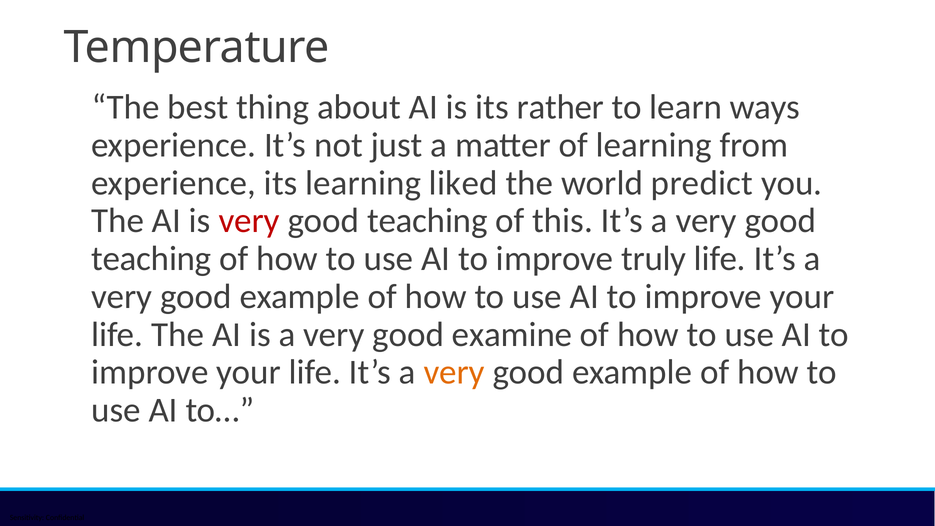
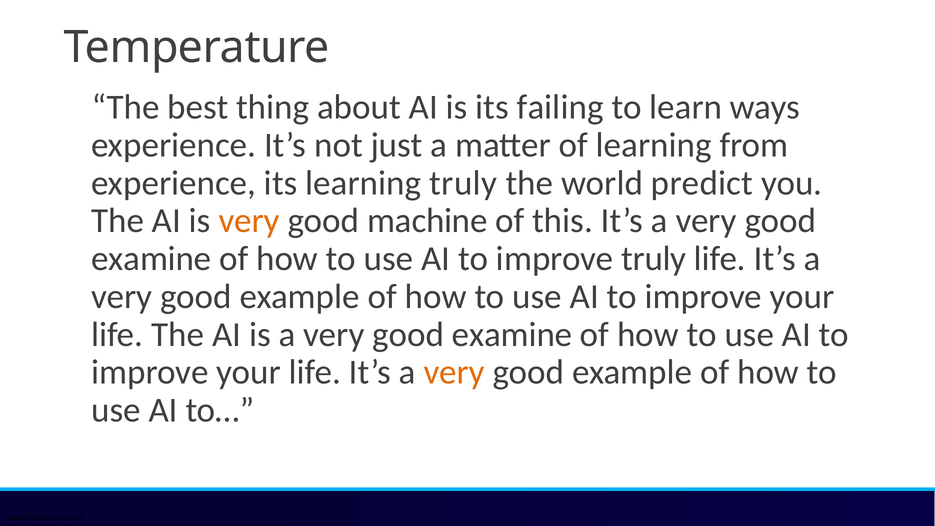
rather: rather -> failing
learning liked: liked -> truly
very at (249, 221) colour: red -> orange
teaching at (427, 221): teaching -> machine
teaching at (151, 259): teaching -> examine
